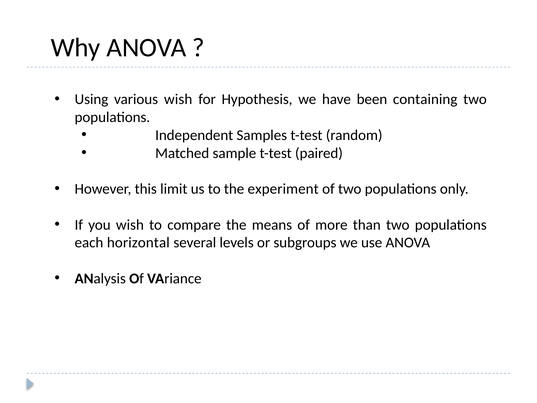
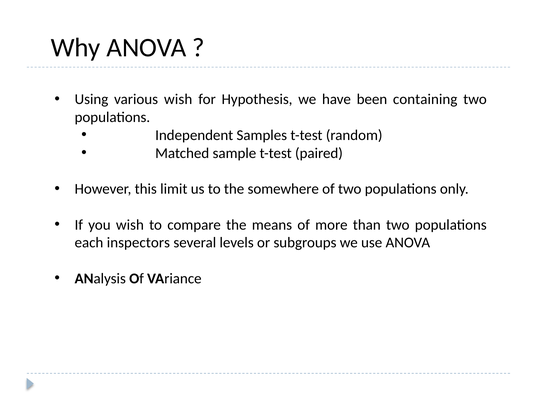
experiment: experiment -> somewhere
horizontal: horizontal -> inspectors
